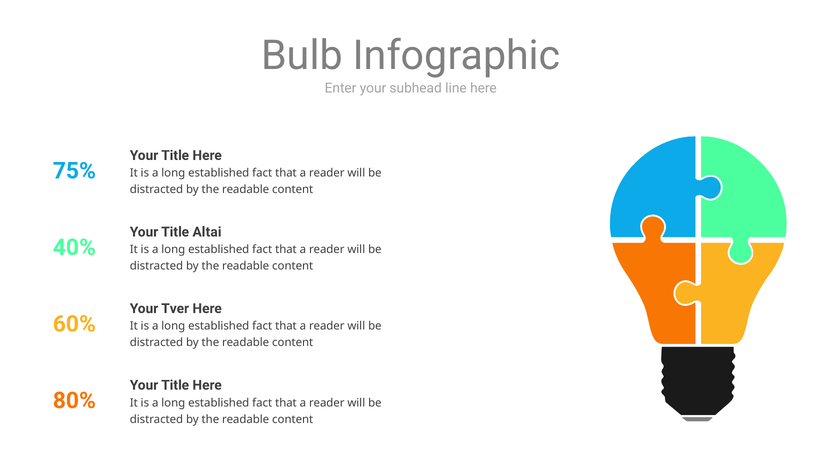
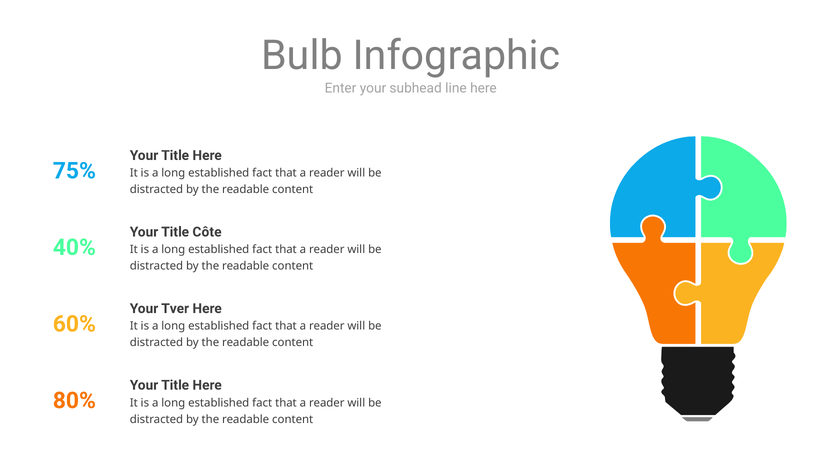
Altai: Altai -> Côte
